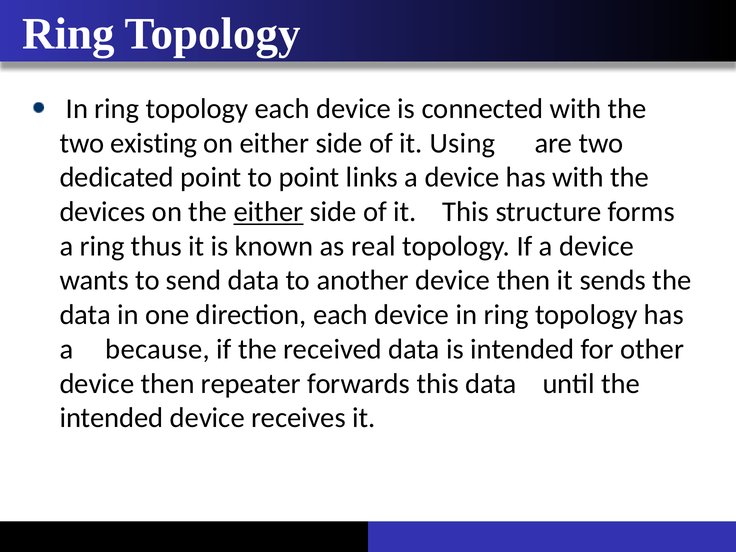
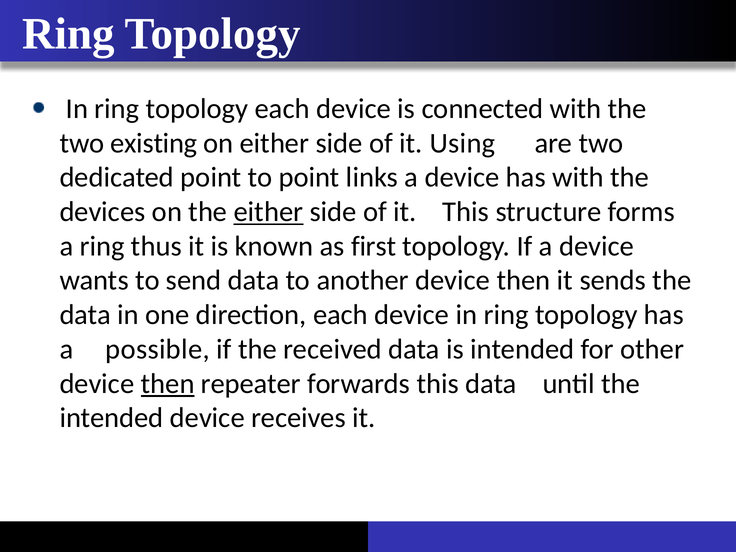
real: real -> first
because: because -> possible
then at (168, 384) underline: none -> present
